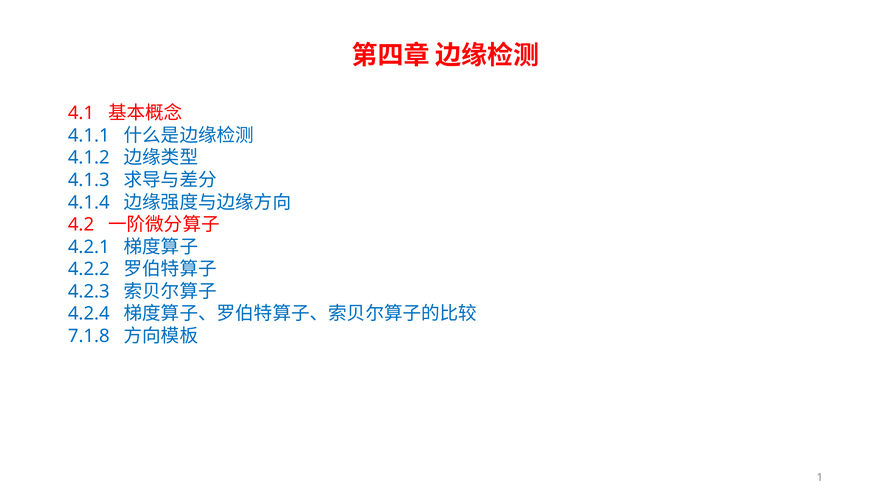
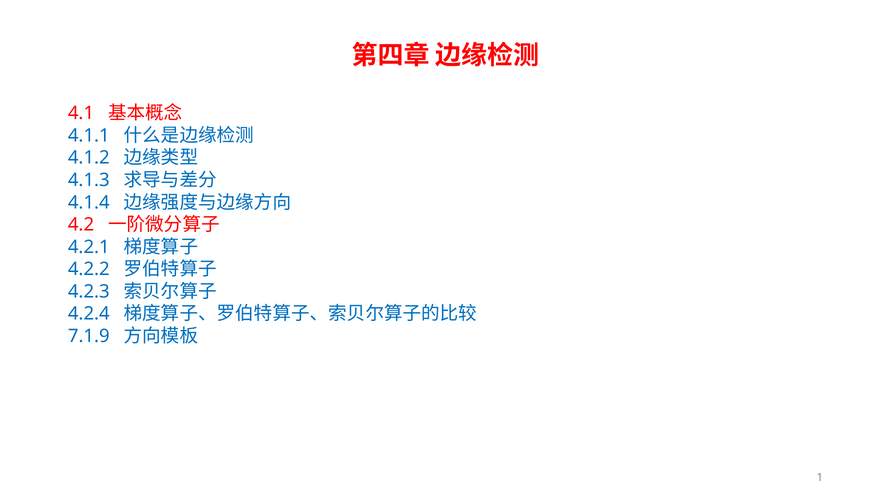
7.1.8: 7.1.8 -> 7.1.9
